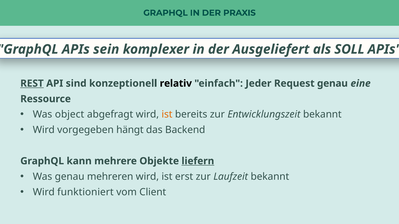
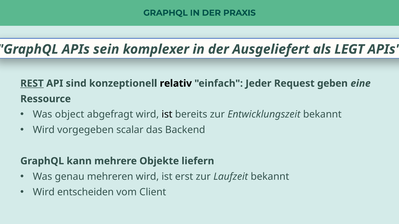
SOLL: SOLL -> LEGT
Request genau: genau -> geben
ist at (167, 115) colour: orange -> black
hängt: hängt -> scalar
liefern underline: present -> none
funktioniert: funktioniert -> entscheiden
